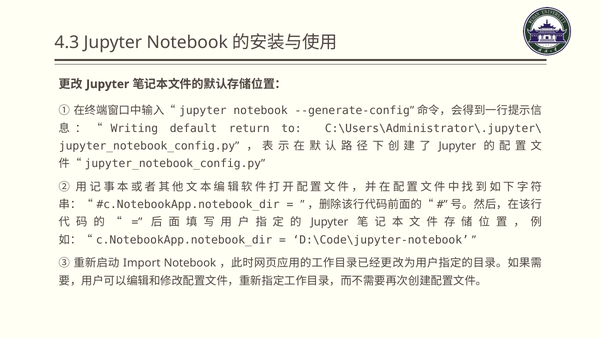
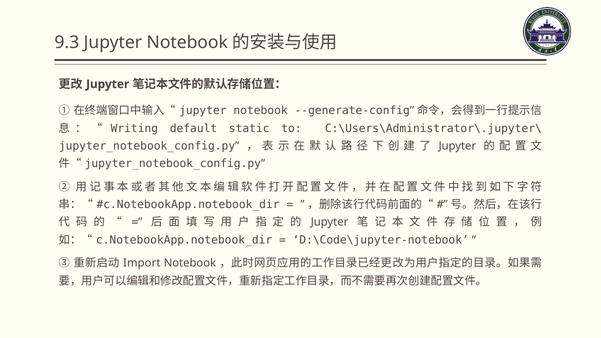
4.3: 4.3 -> 9.3
return: return -> static
